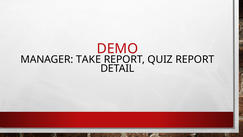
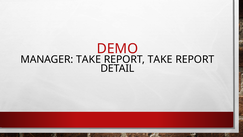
REPORT QUIZ: QUIZ -> TAKE
